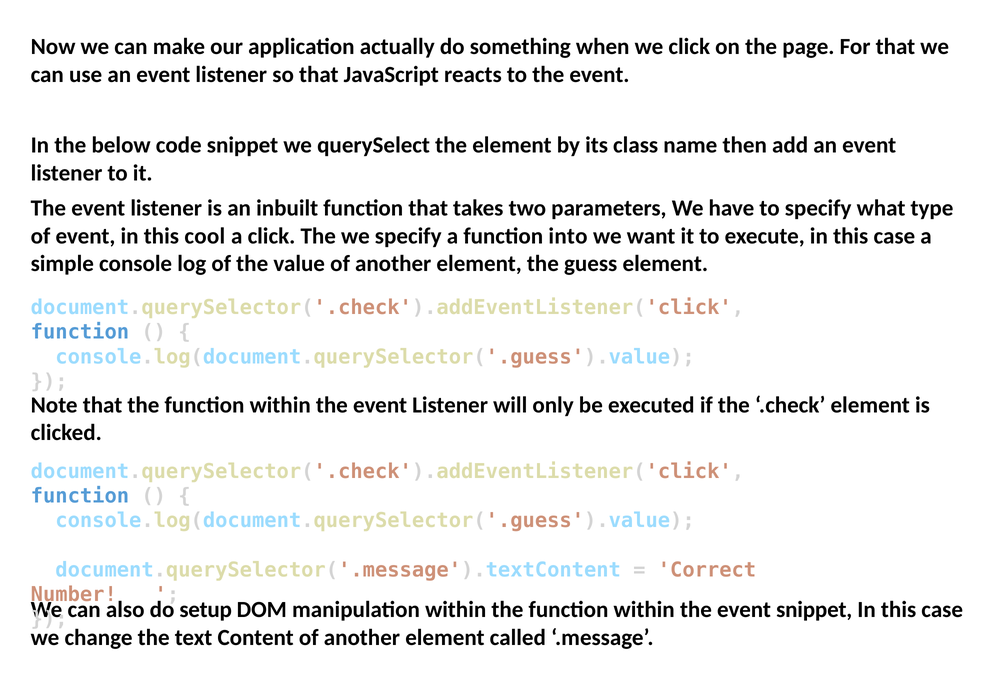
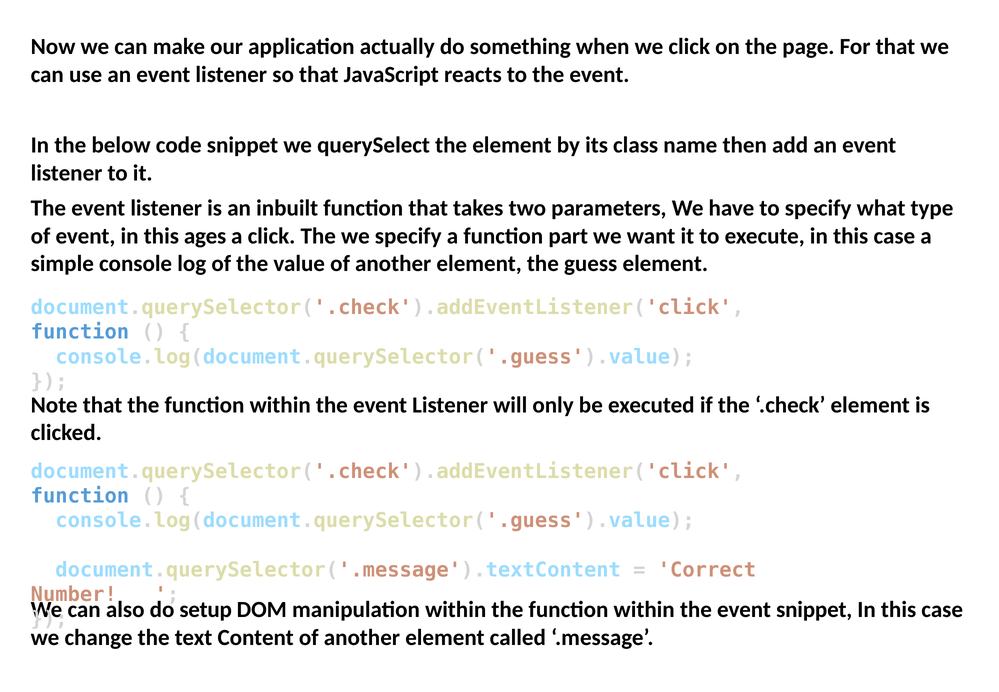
cool: cool -> ages
into: into -> part
